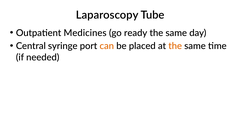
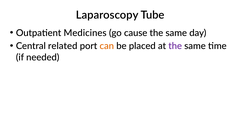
ready: ready -> cause
syringe: syringe -> related
the at (175, 46) colour: orange -> purple
